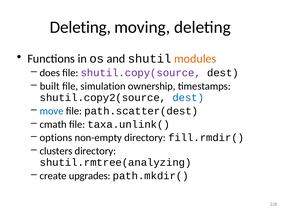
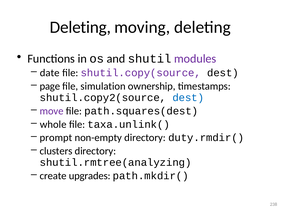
modules colour: orange -> purple
does: does -> date
built: built -> page
move colour: blue -> purple
path.scatter(dest: path.scatter(dest -> path.squares(dest
cmath: cmath -> whole
options: options -> prompt
fill.rmdir(: fill.rmdir( -> duty.rmdir(
